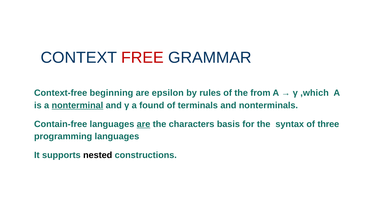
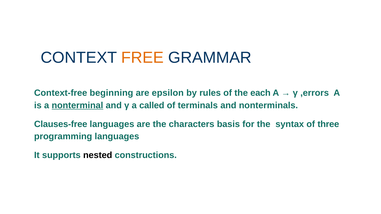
FREE colour: red -> orange
from: from -> each
,which: ,which -> ,errors
found: found -> called
Contain-free: Contain-free -> Clauses-free
are at (143, 124) underline: present -> none
